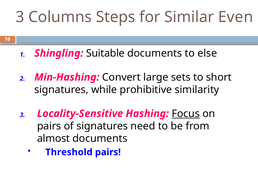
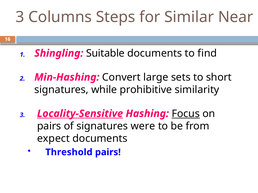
Even: Even -> Near
else: else -> find
Locality-Sensitive underline: none -> present
need: need -> were
almost: almost -> expect
